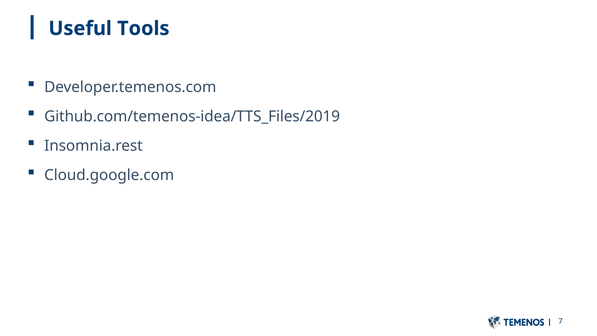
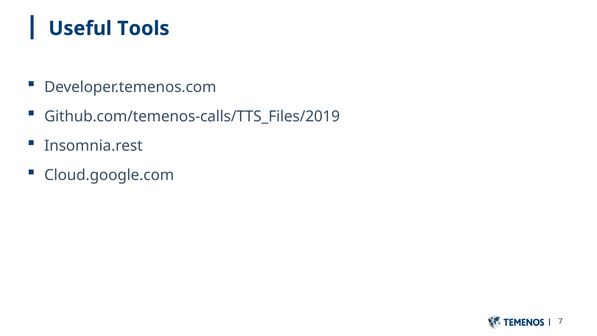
Github.com/temenos-idea/TTS_Files/2019: Github.com/temenos-idea/TTS_Files/2019 -> Github.com/temenos-calls/TTS_Files/2019
